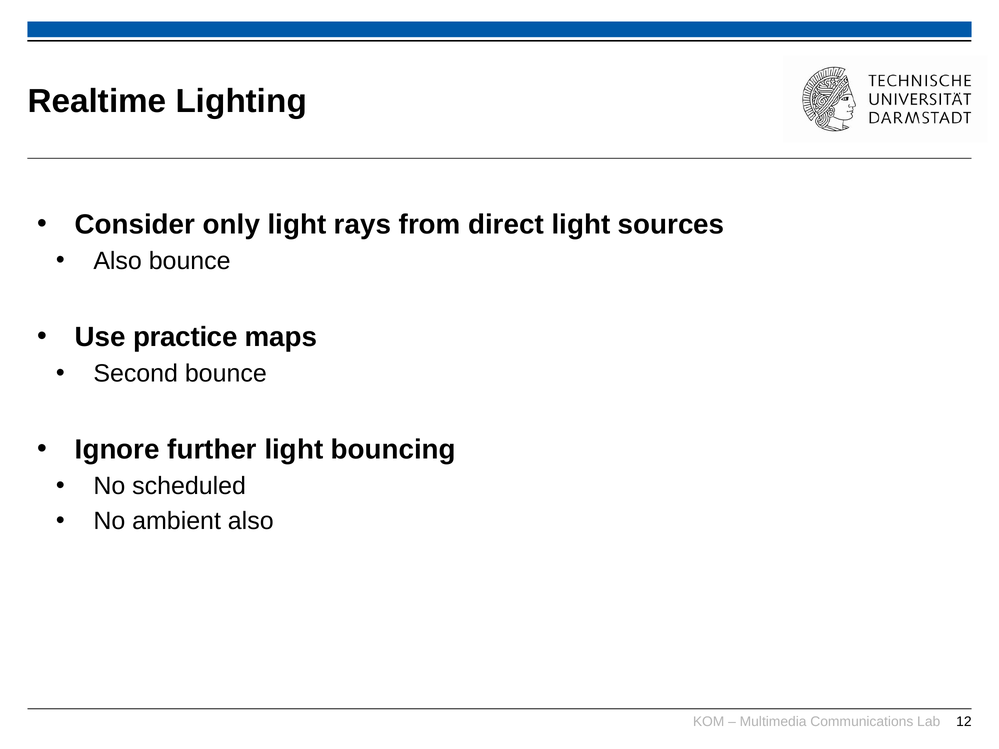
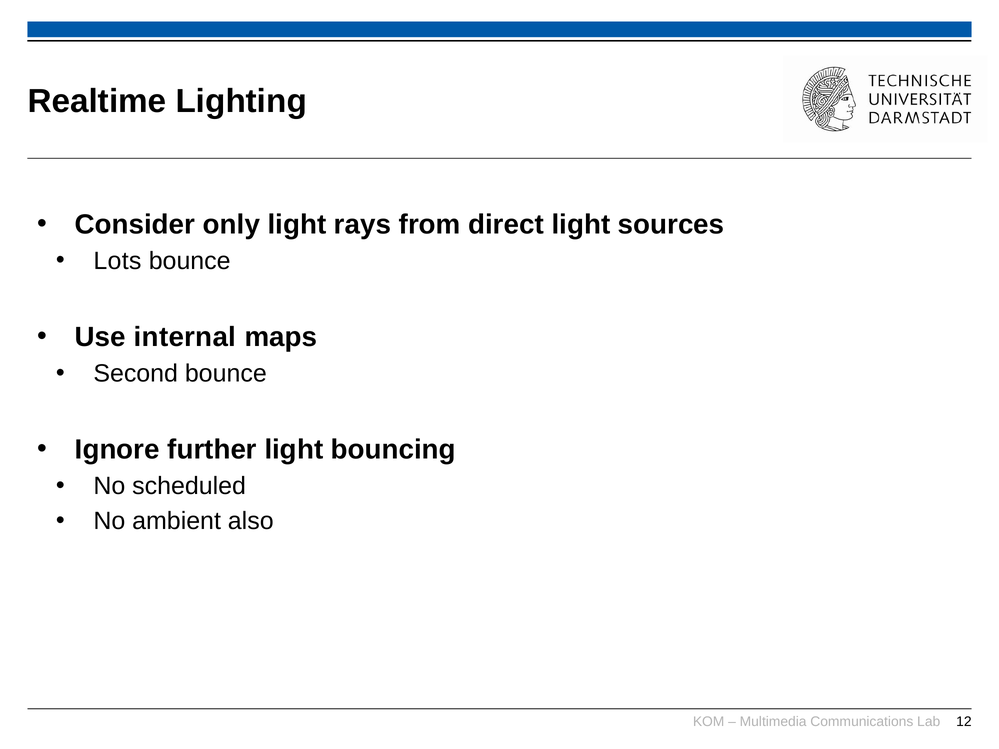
Also at (118, 261): Also -> Lots
practice: practice -> internal
